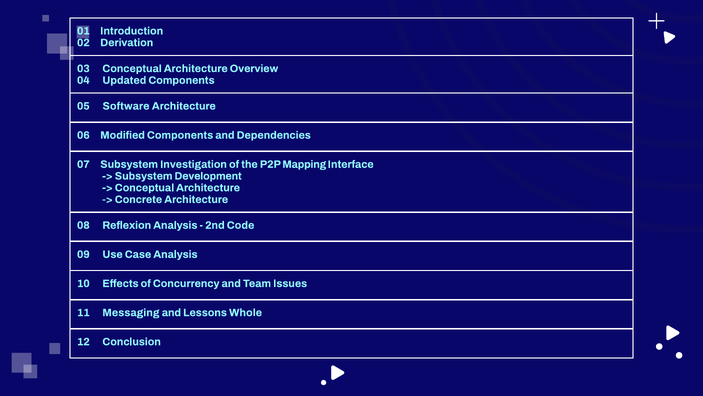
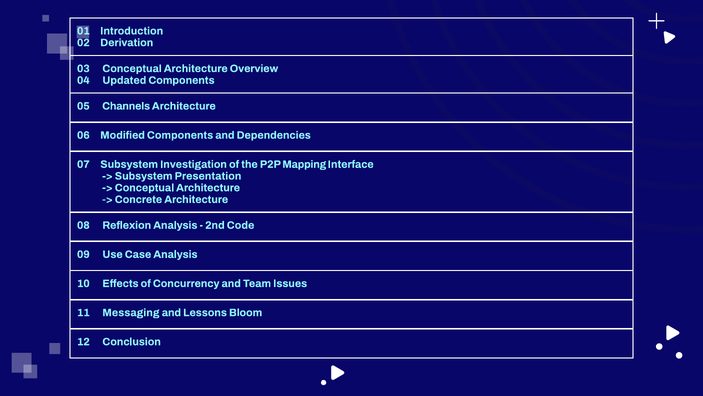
Software: Software -> Channels
Development: Development -> Presentation
Whole: Whole -> Bloom
